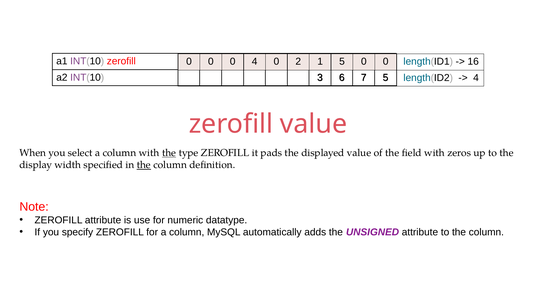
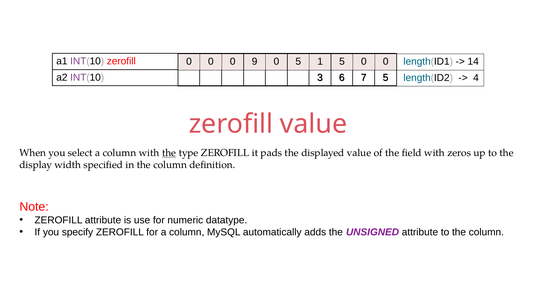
0 4: 4 -> 9
0 2: 2 -> 5
16: 16 -> 14
the at (144, 165) underline: present -> none
